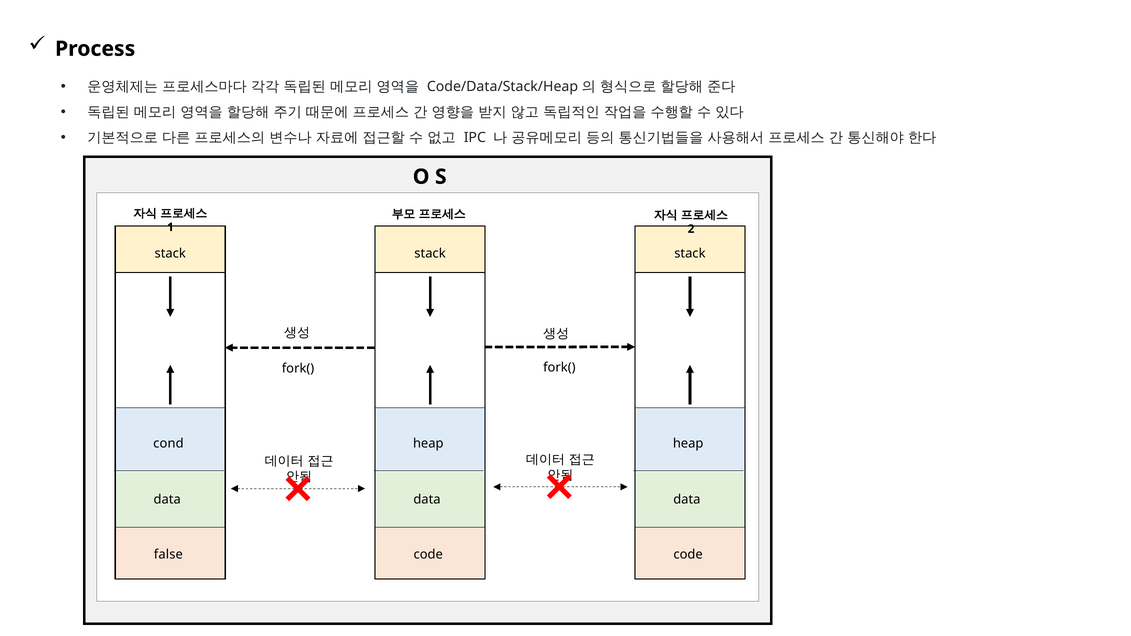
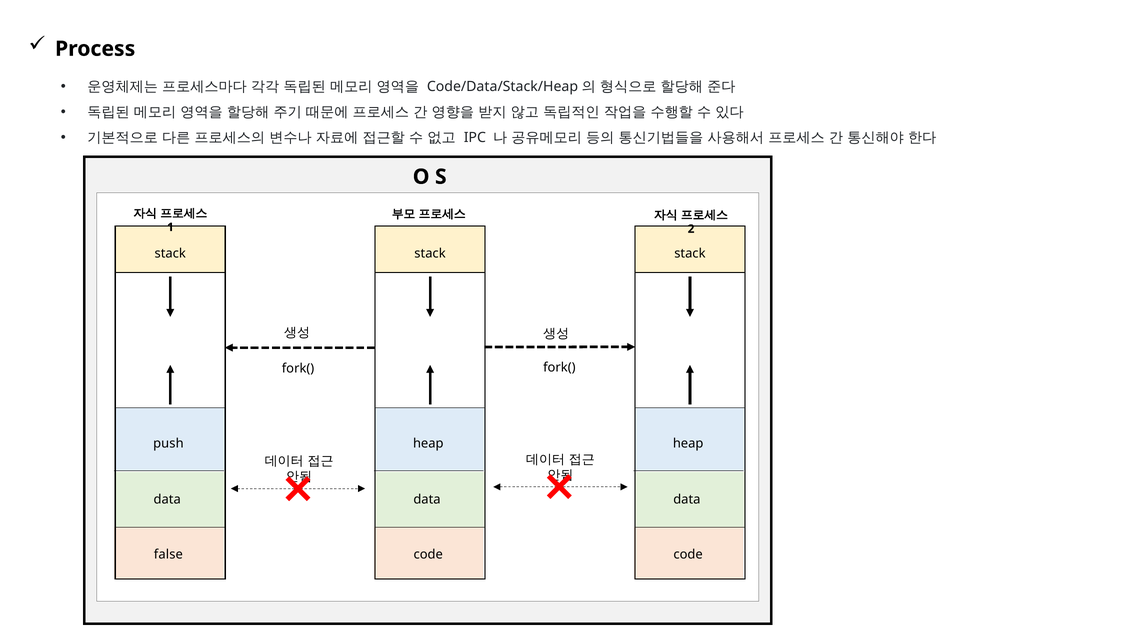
cond: cond -> push
